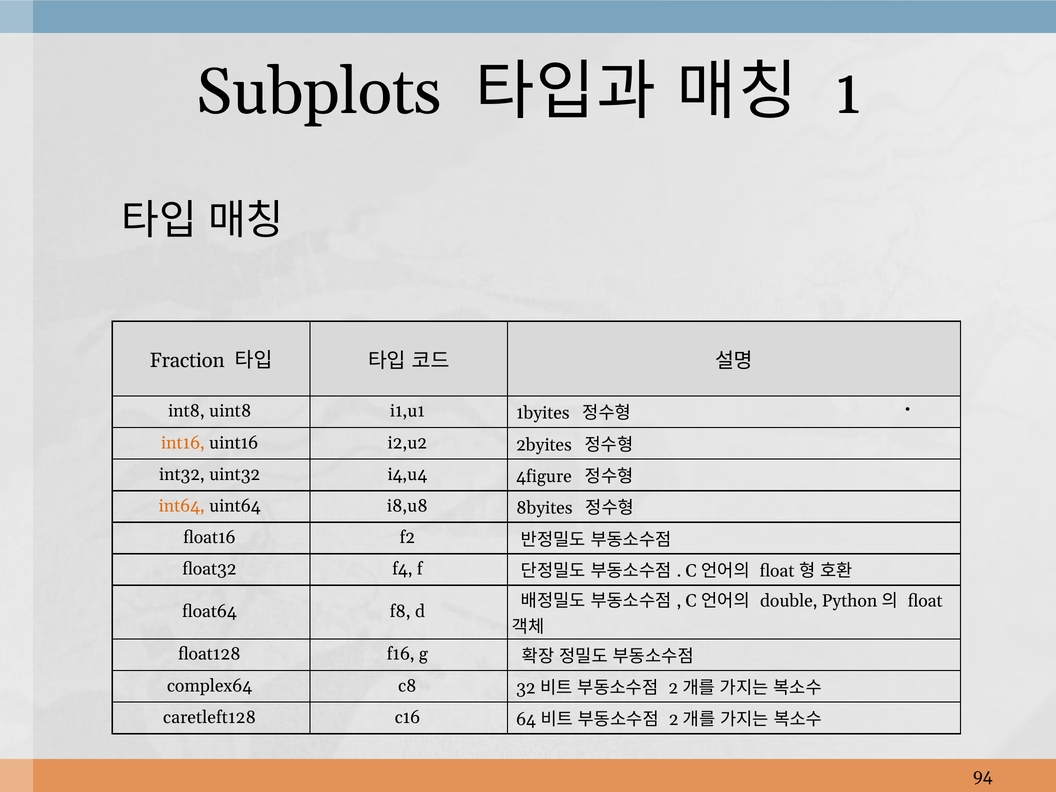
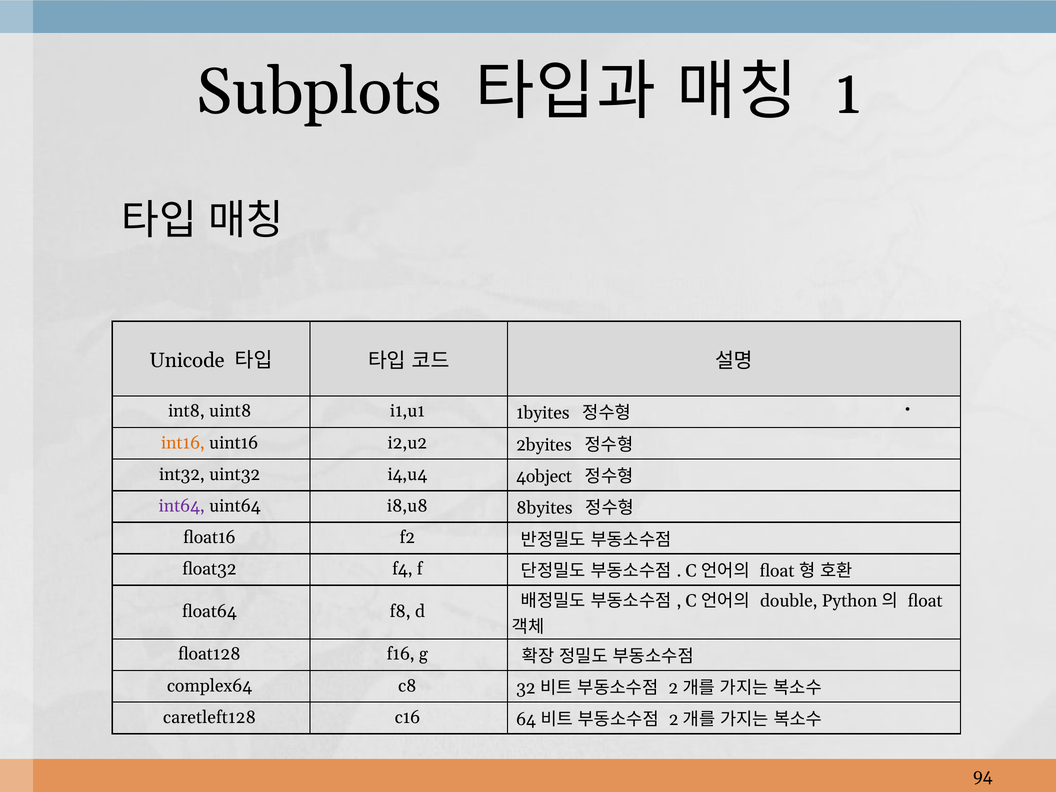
Fraction: Fraction -> Unicode
4figure: 4figure -> 4object
int64 colour: orange -> purple
